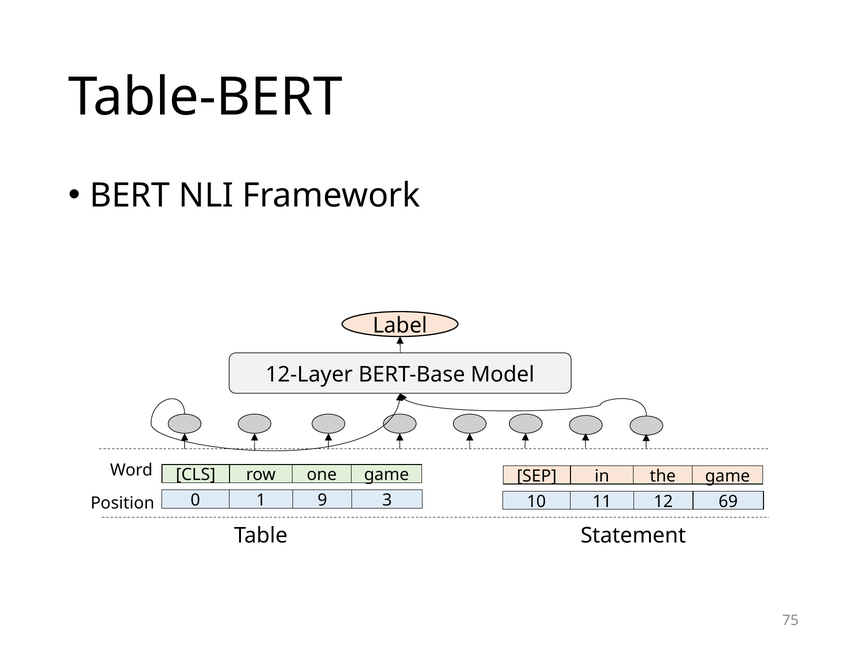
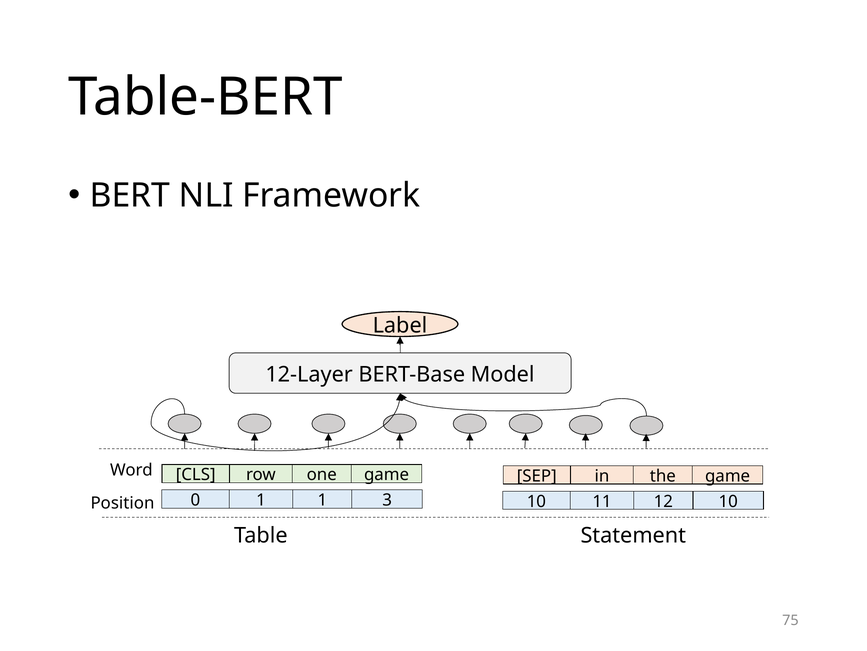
1 9: 9 -> 1
12 69: 69 -> 10
